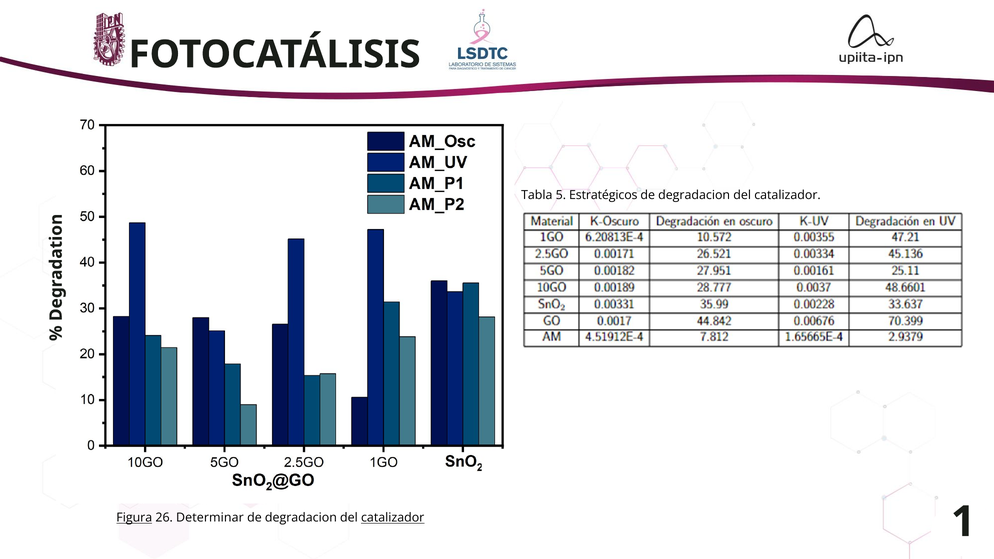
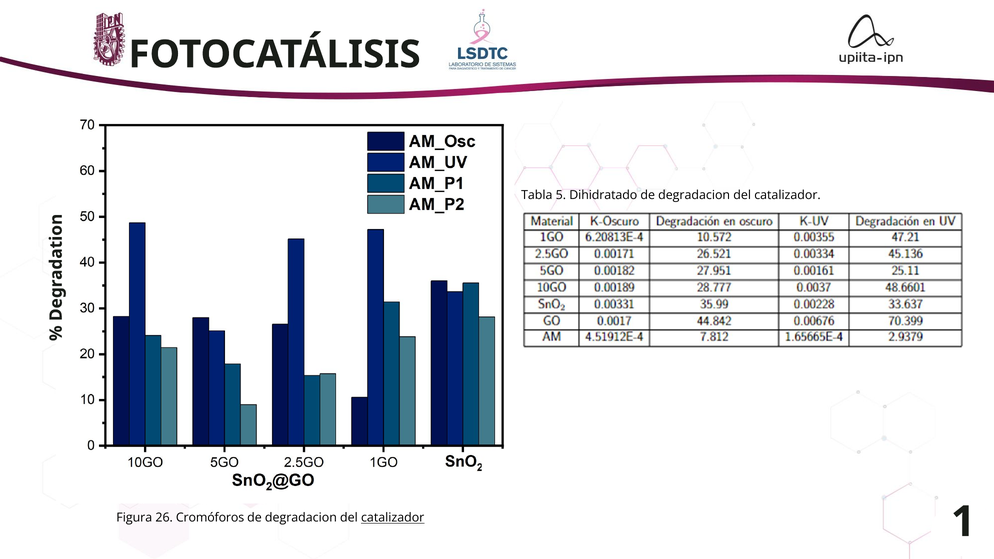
Estratégicos: Estratégicos -> Dihidratado
Figura underline: present -> none
Determinar: Determinar -> Cromóforos
